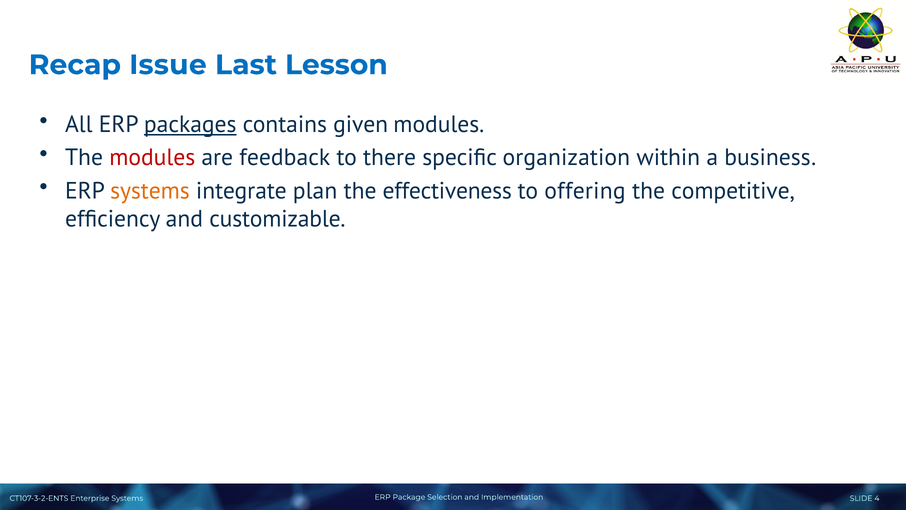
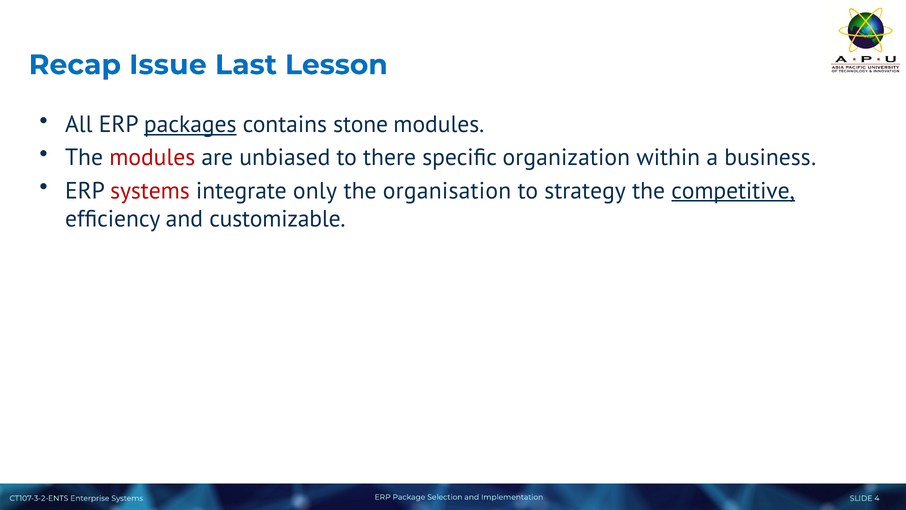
given: given -> stone
feedback: feedback -> unbiased
systems at (150, 191) colour: orange -> red
plan: plan -> only
effectiveness: effectiveness -> organisation
offering: offering -> strategy
competitive underline: none -> present
